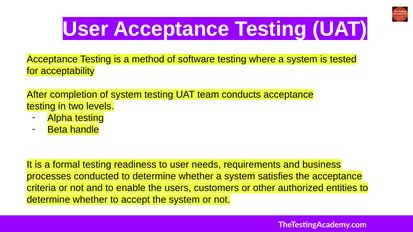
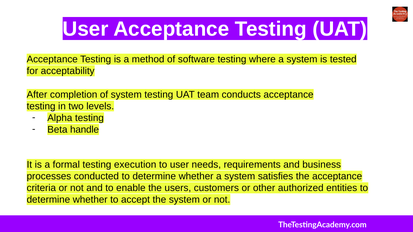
readiness: readiness -> execution
